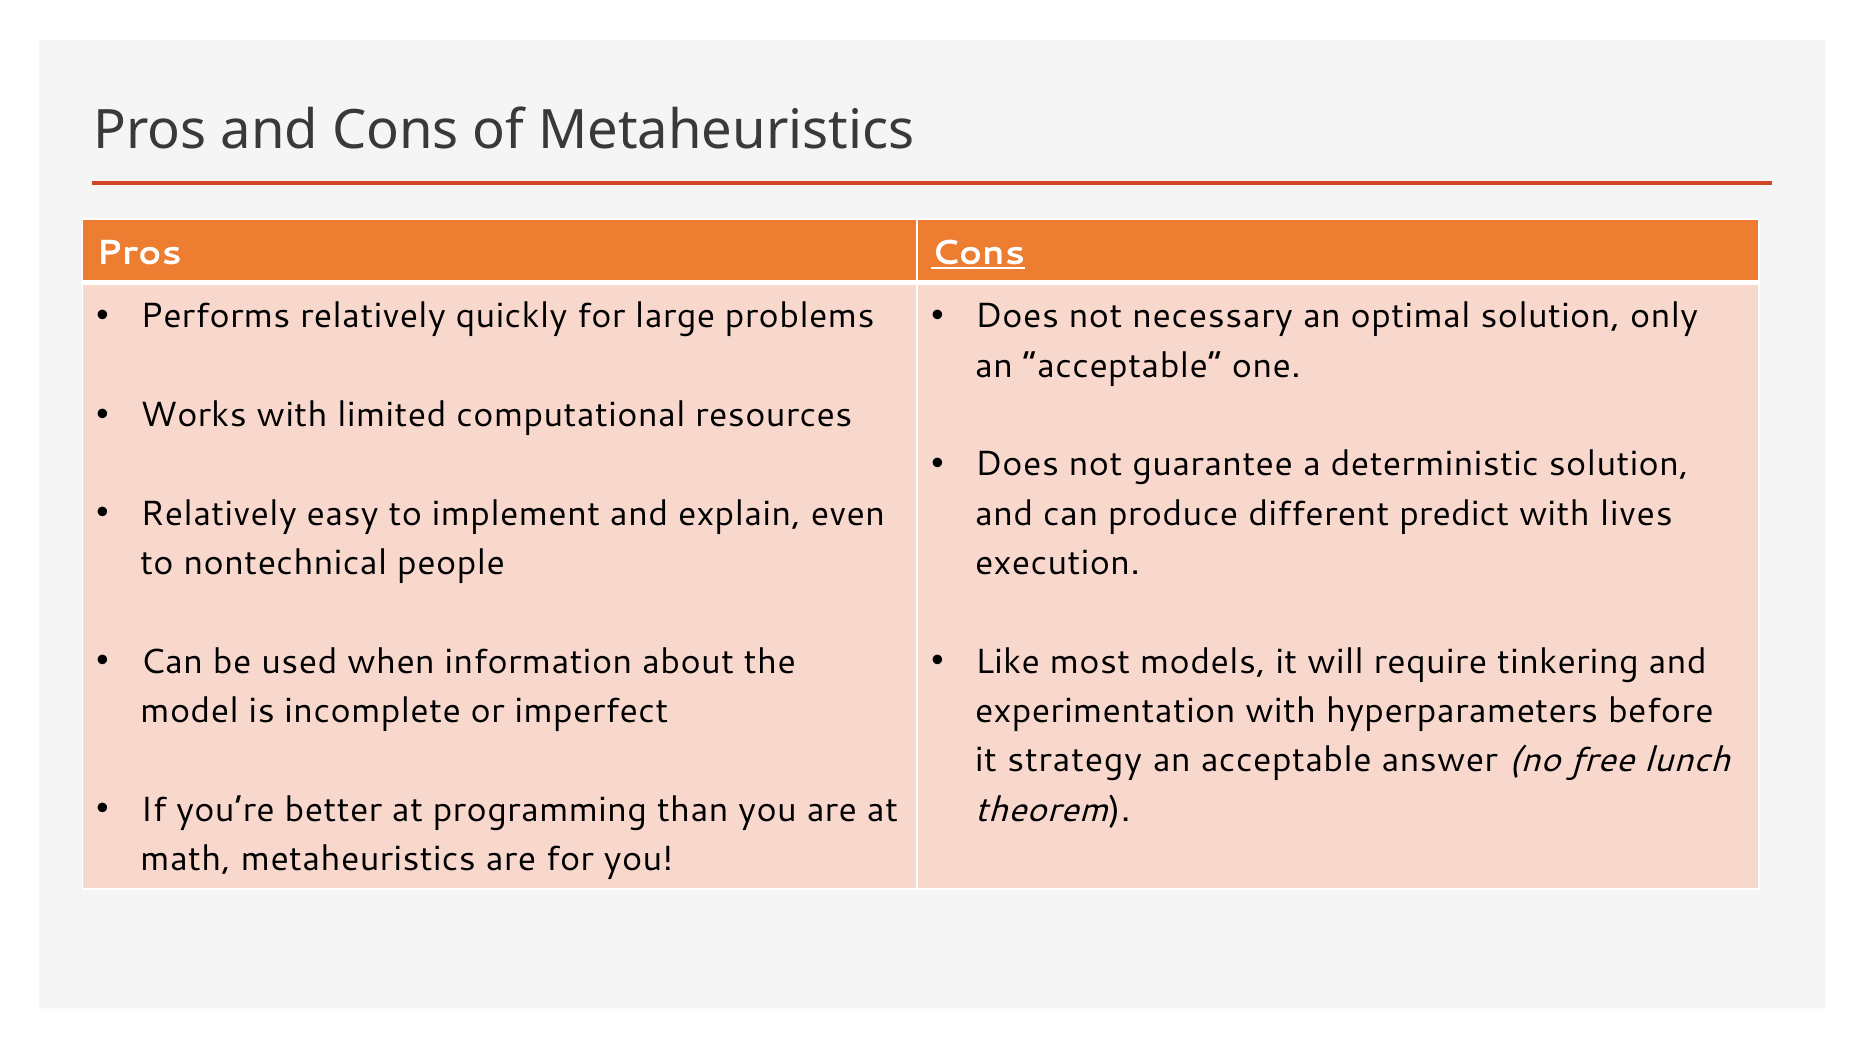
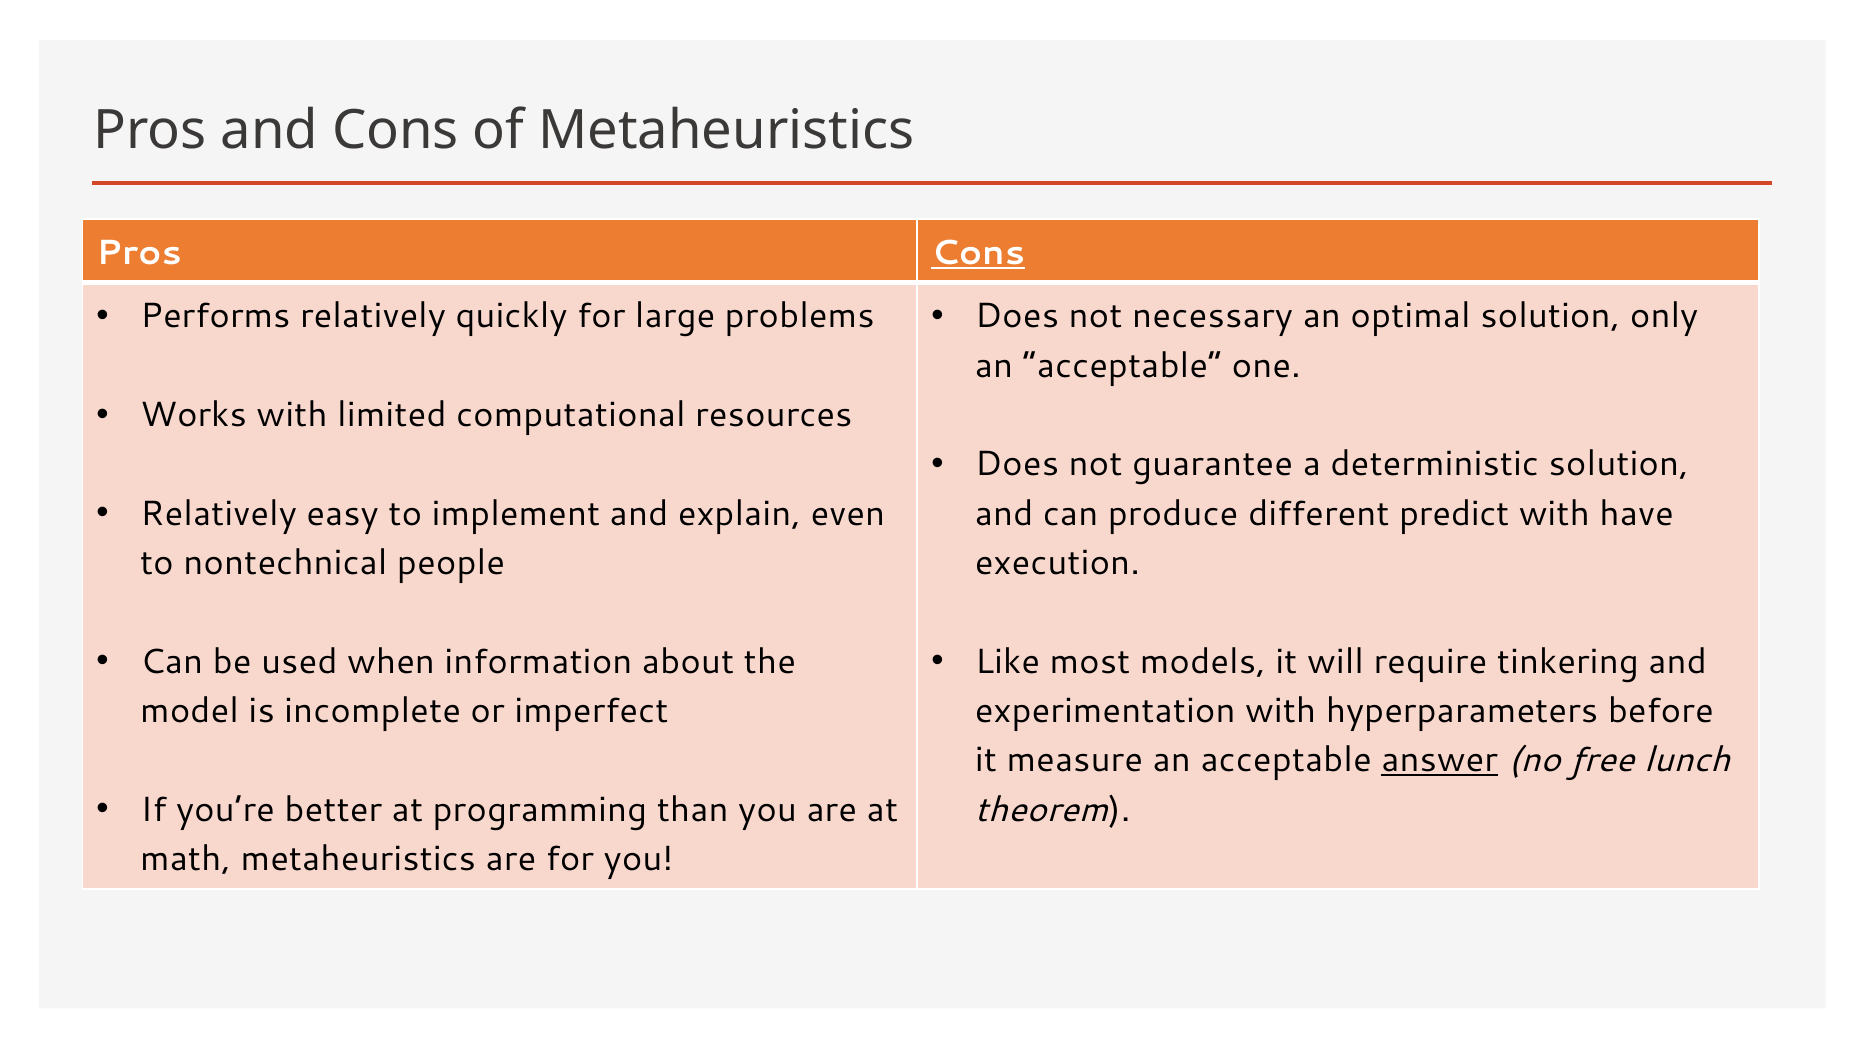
lives: lives -> have
strategy: strategy -> measure
answer underline: none -> present
